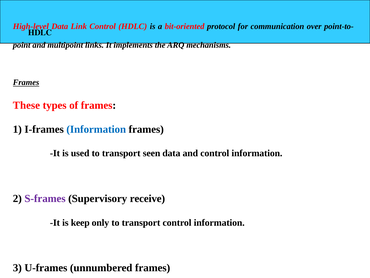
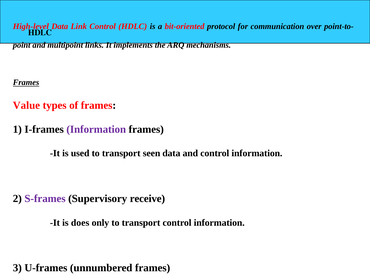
These: These -> Value
Information at (96, 129) colour: blue -> purple
keep: keep -> does
